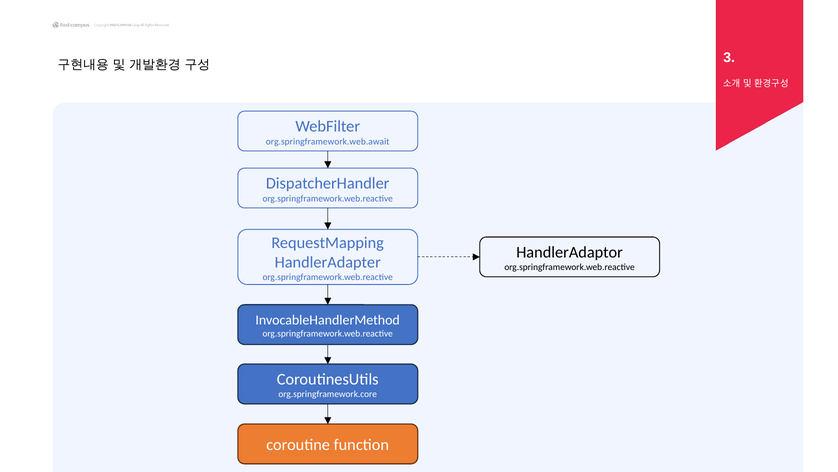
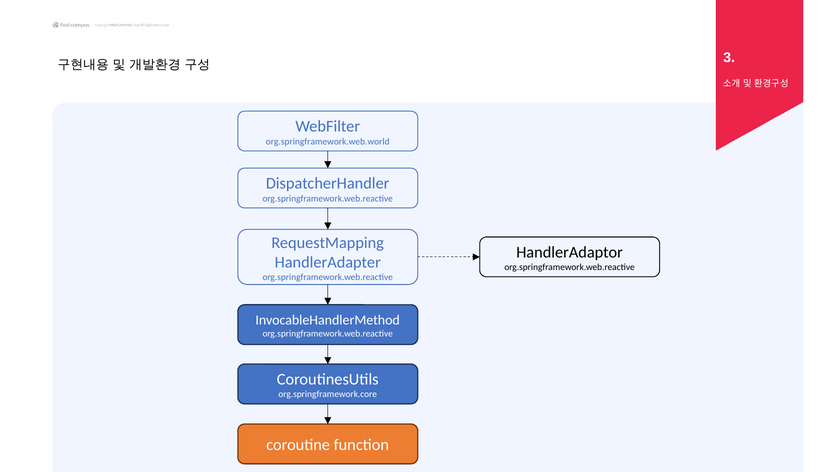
org.springframework.web.await: org.springframework.web.await -> org.springframework.web.world
